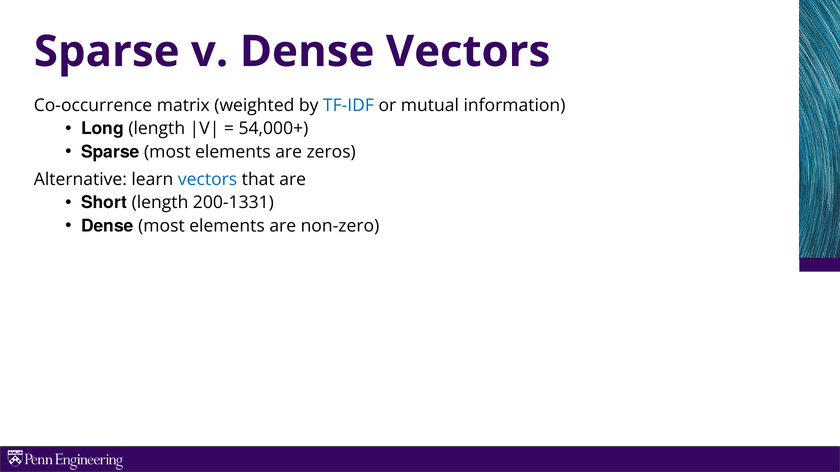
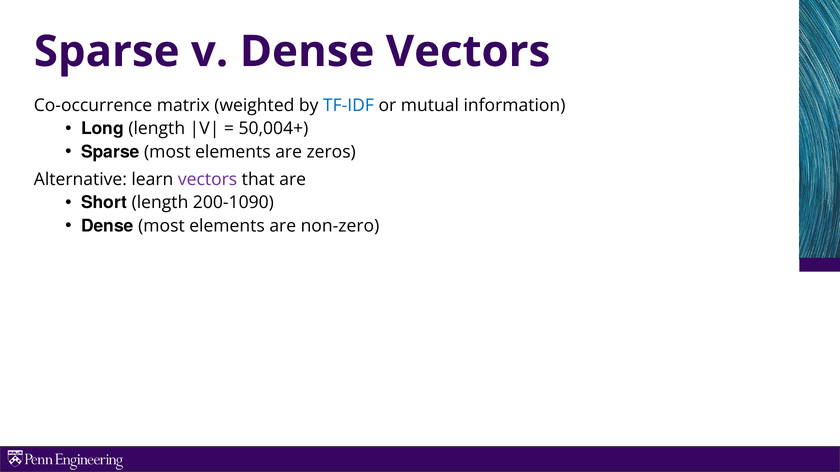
54,000+: 54,000+ -> 50,004+
vectors at (208, 180) colour: blue -> purple
200-1331: 200-1331 -> 200-1090
